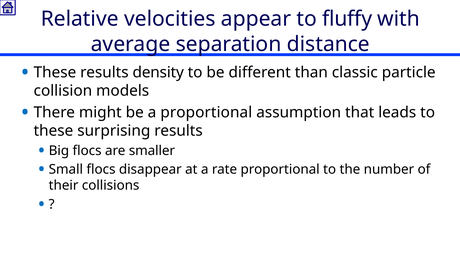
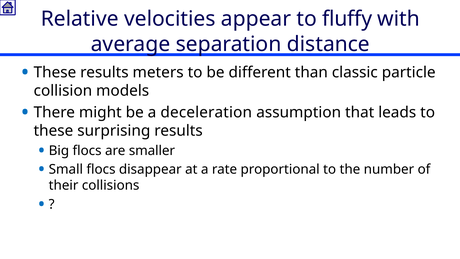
density: density -> meters
a proportional: proportional -> deceleration
